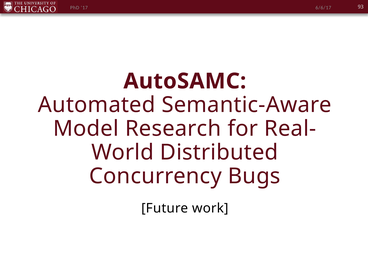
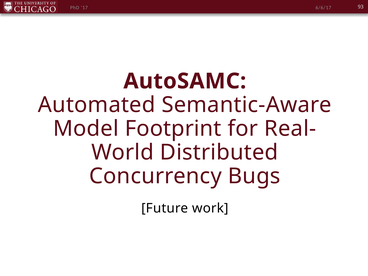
Research: Research -> Footprint
